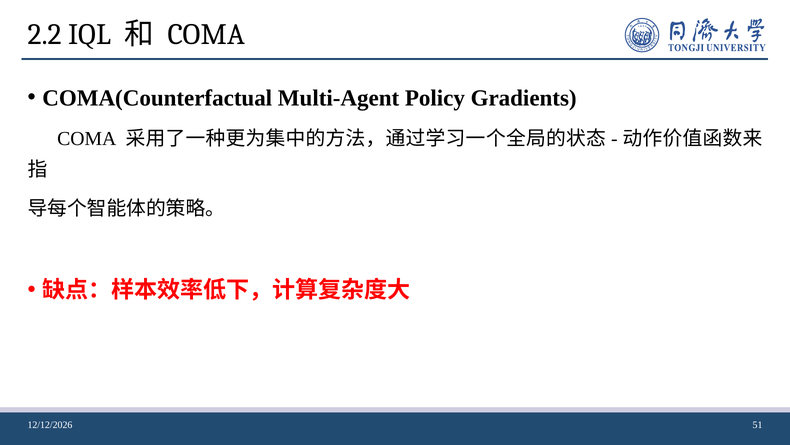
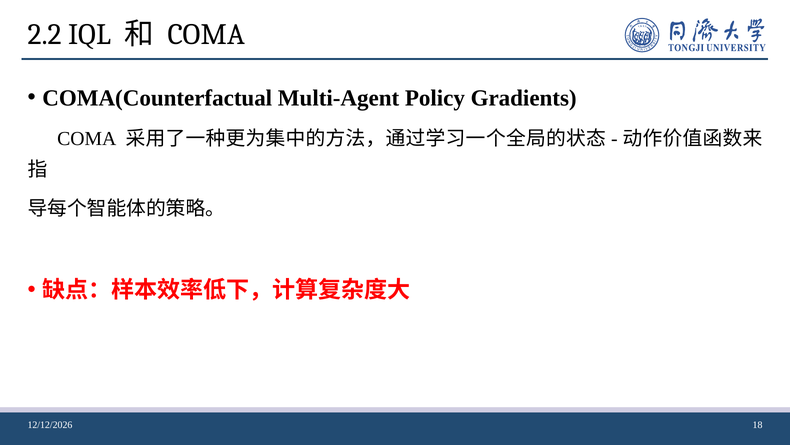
51: 51 -> 18
